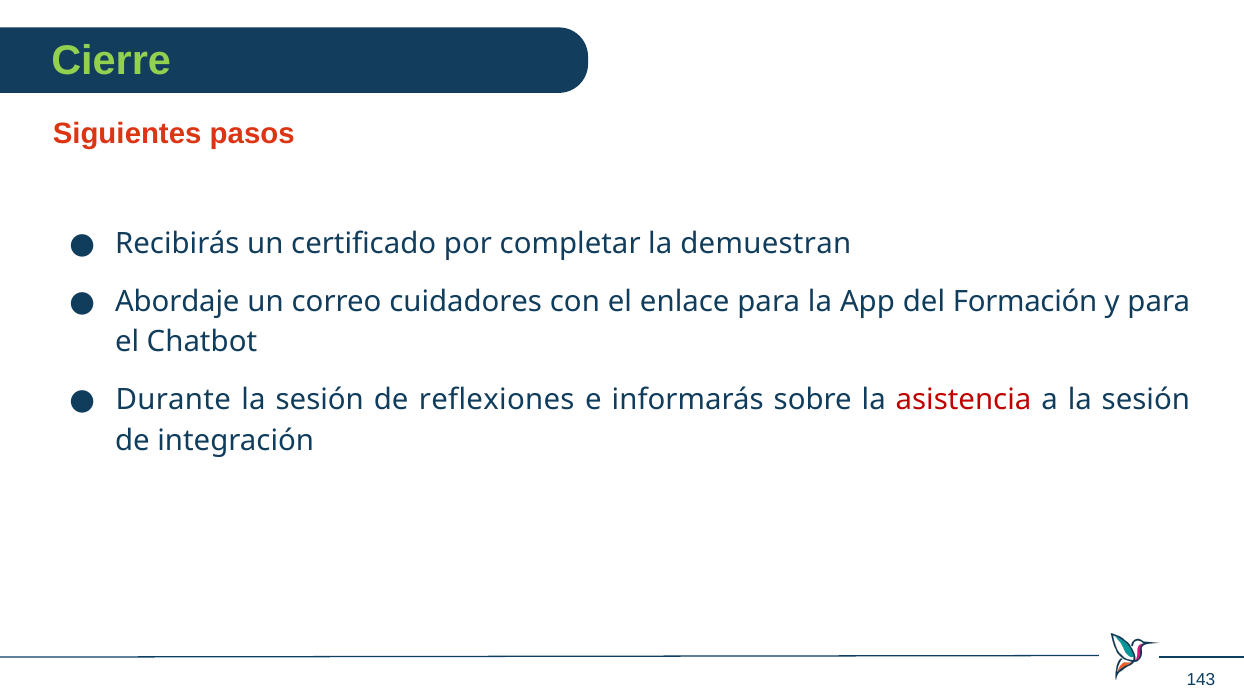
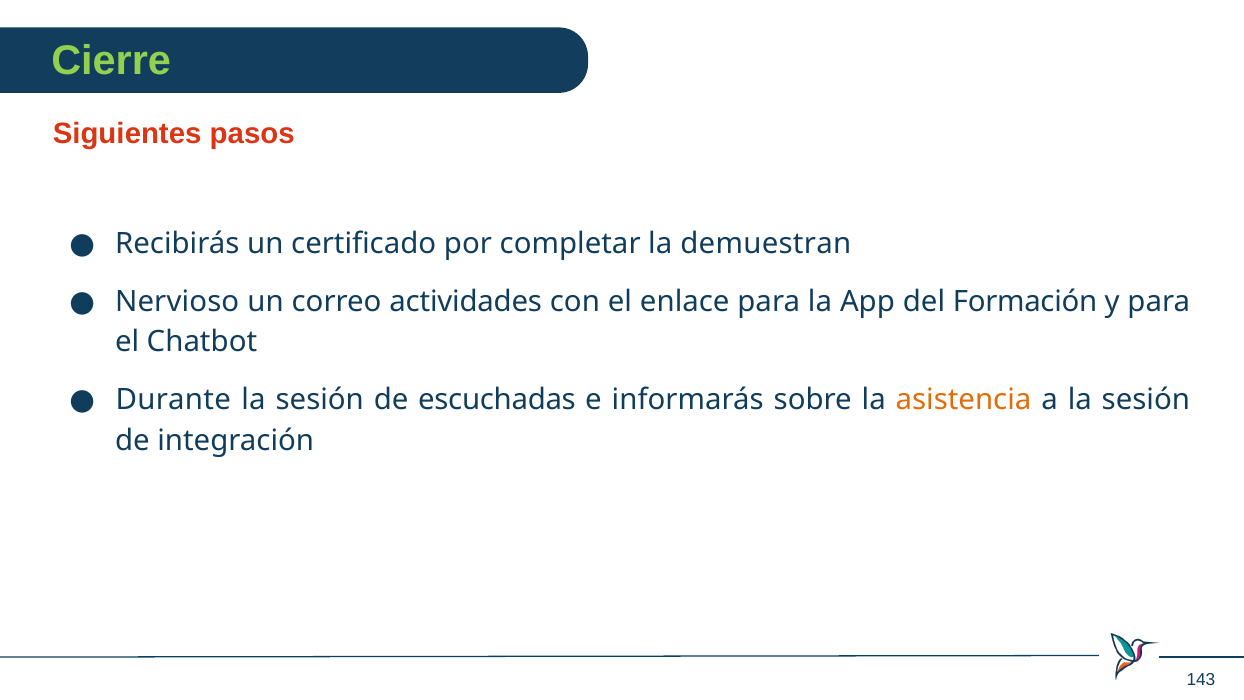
Abordaje: Abordaje -> Nervioso
cuidadores: cuidadores -> actividades
reflexiones: reflexiones -> escuchadas
asistencia colour: red -> orange
